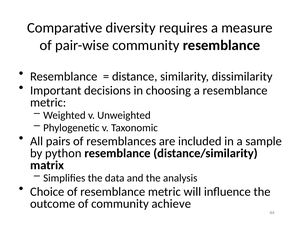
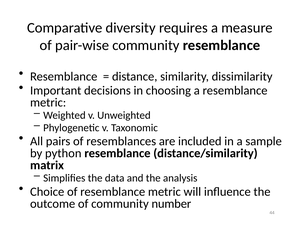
achieve: achieve -> number
